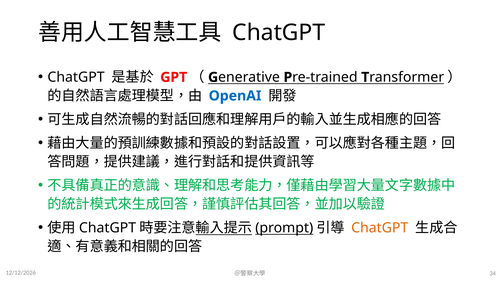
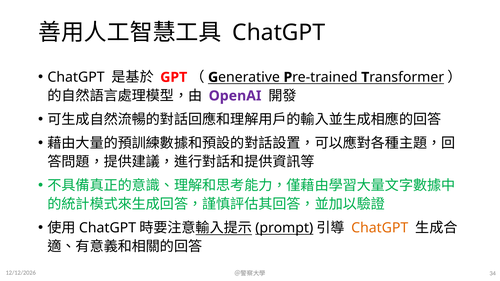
OpenAI colour: blue -> purple
